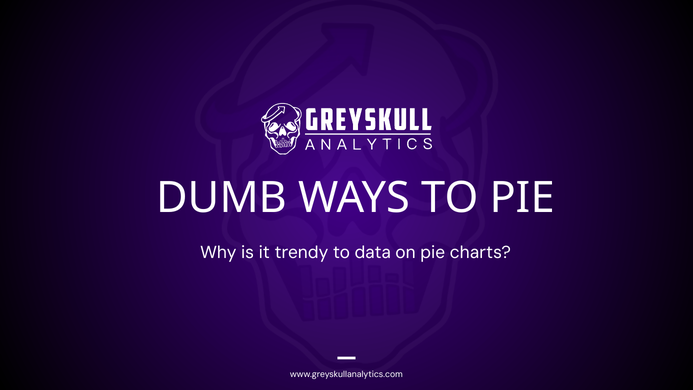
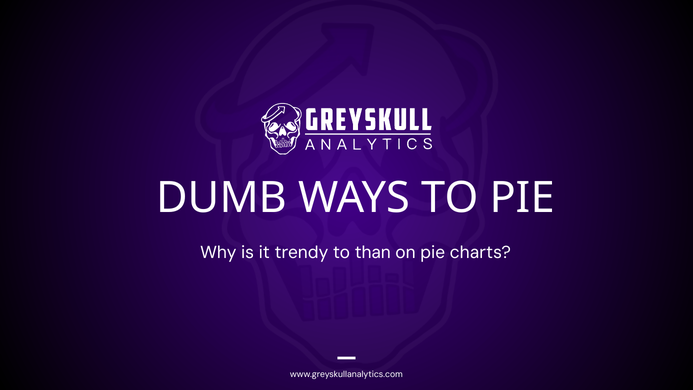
data: data -> than
